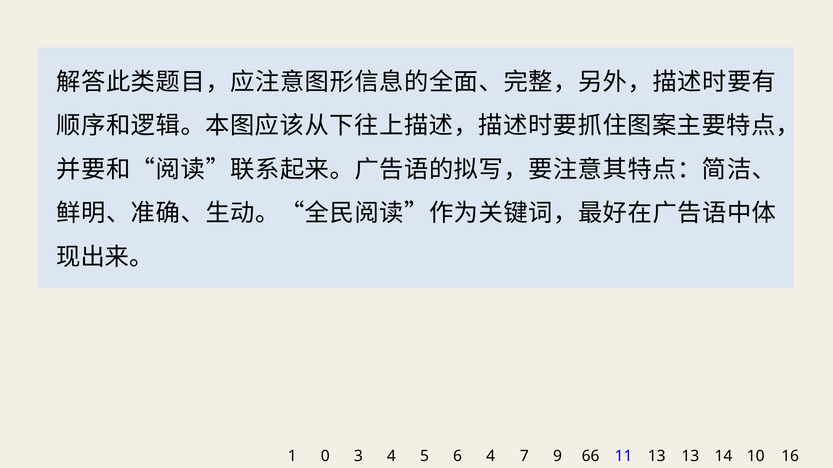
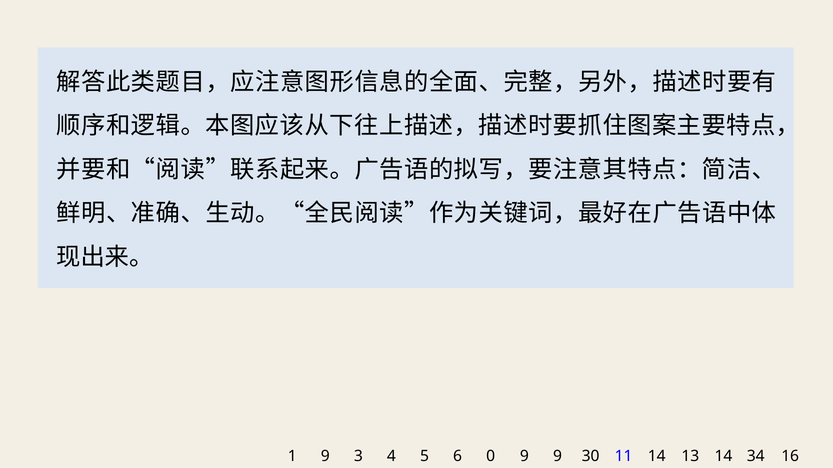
1 0: 0 -> 9
6 4: 4 -> 0
5 7: 7 -> 9
66: 66 -> 30
11 13: 13 -> 14
10: 10 -> 34
